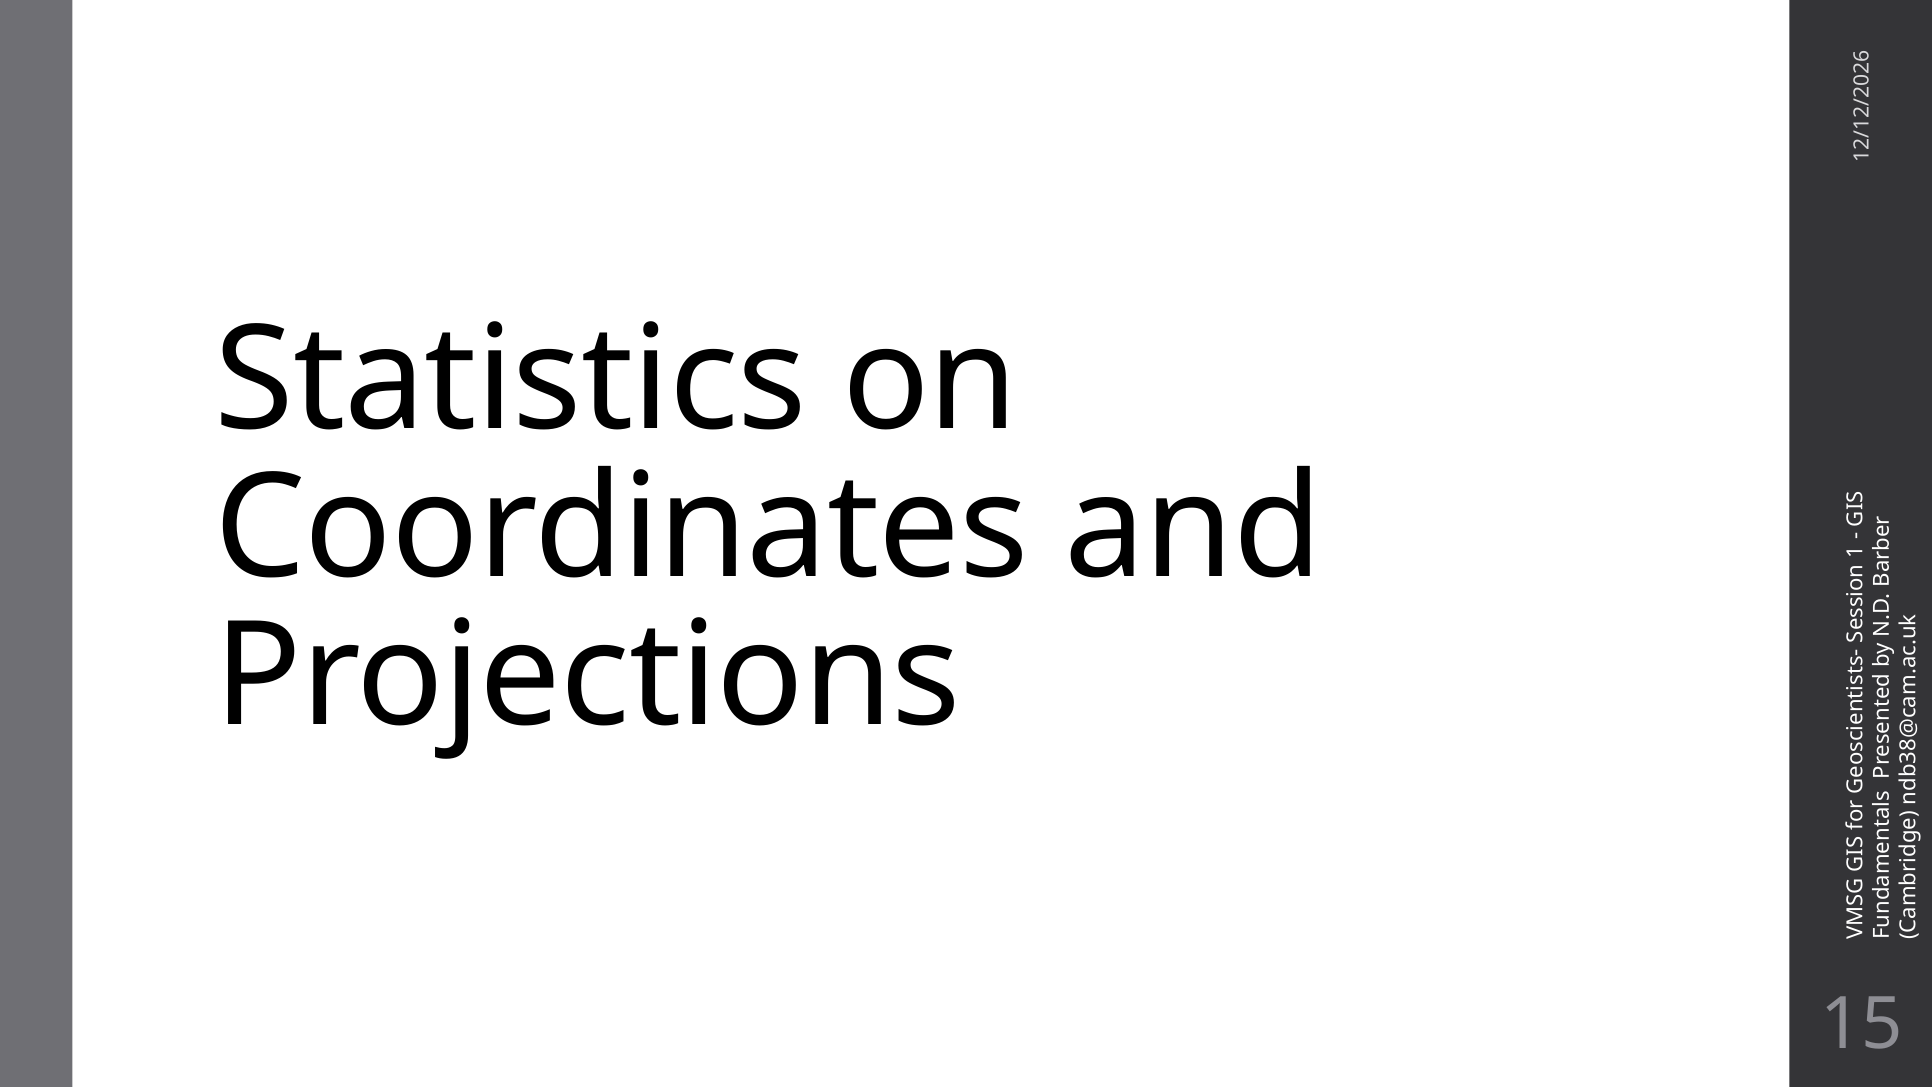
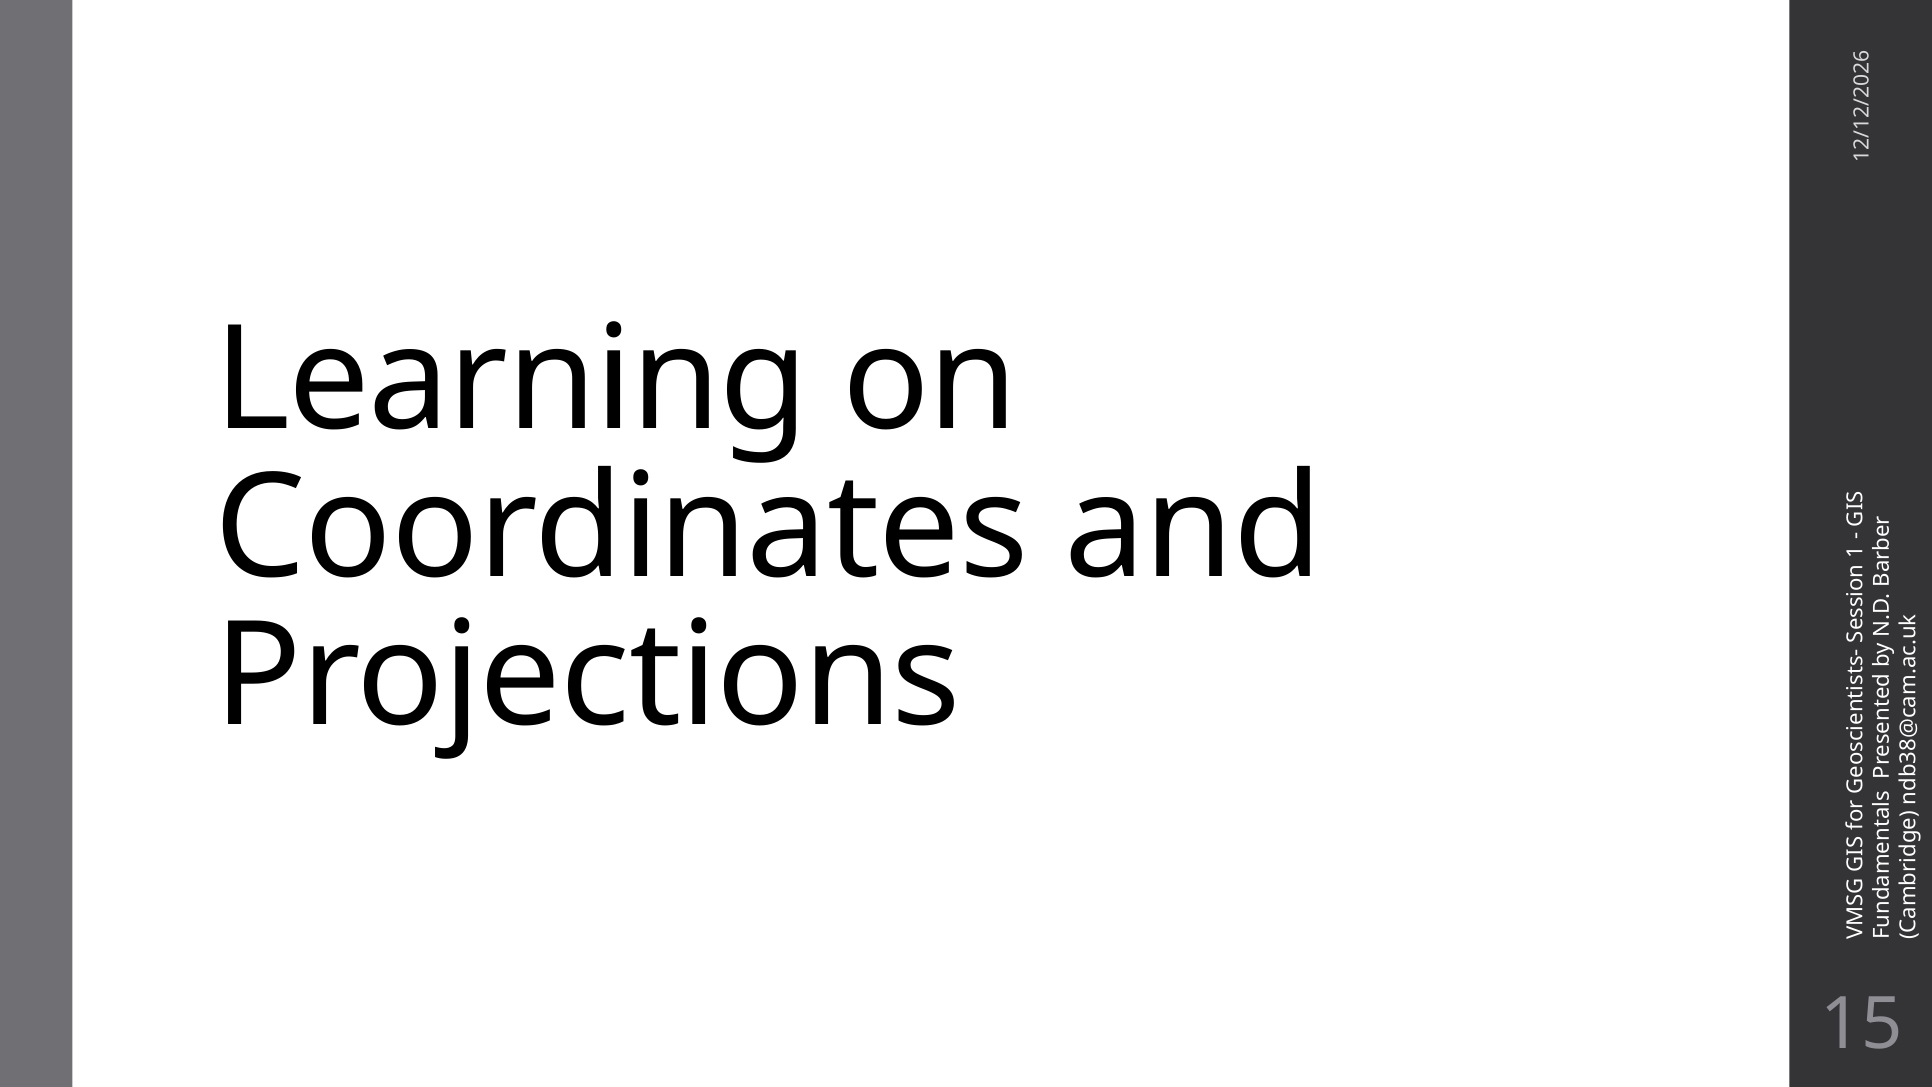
Statistics: Statistics -> Learning
